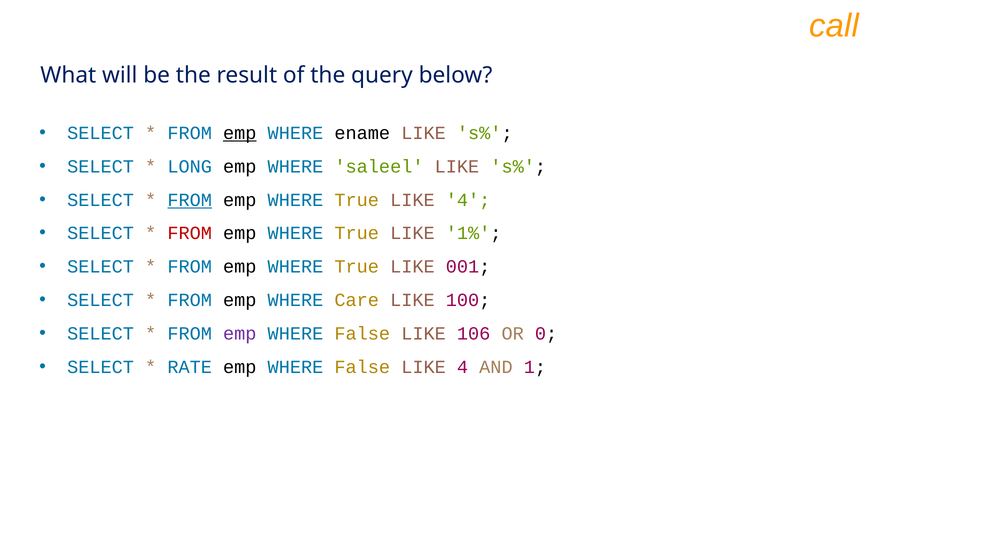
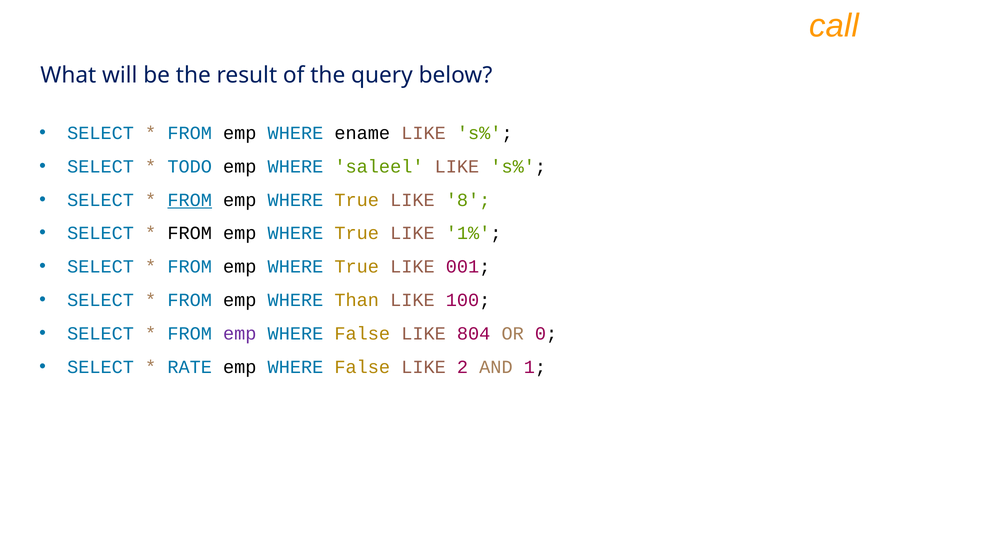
emp at (240, 133) underline: present -> none
LONG: LONG -> TODO
True LIKE 4: 4 -> 8
FROM at (190, 233) colour: red -> black
Care: Care -> Than
106: 106 -> 804
False LIKE 4: 4 -> 2
